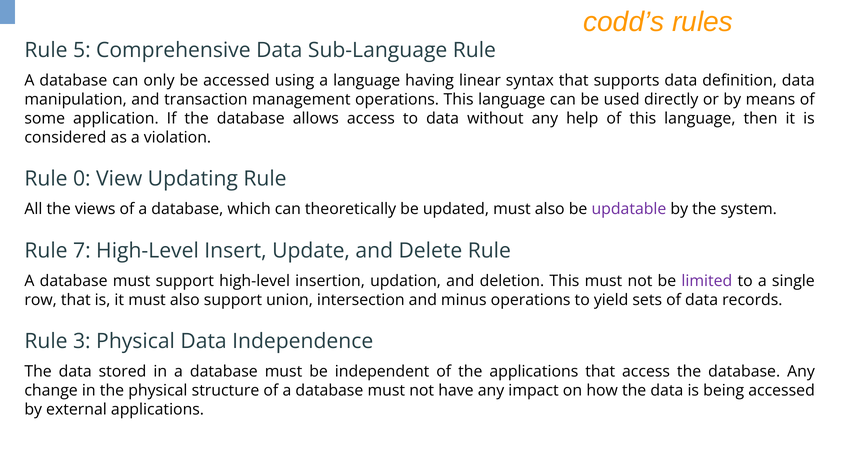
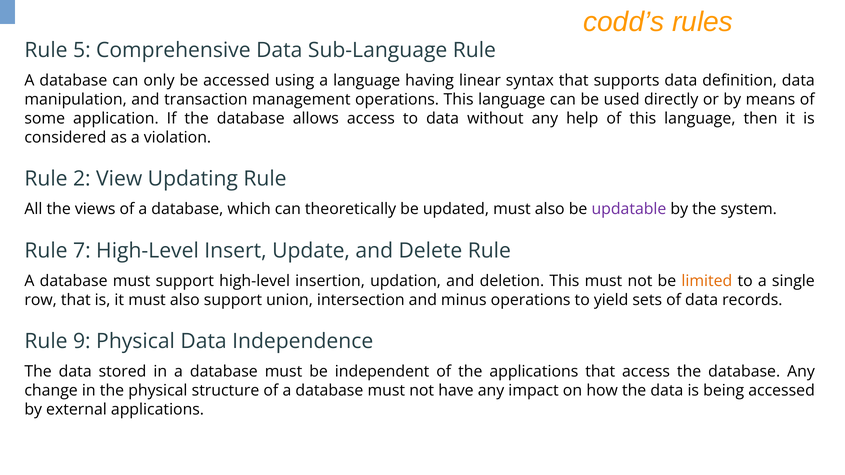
0: 0 -> 2
limited colour: purple -> orange
3: 3 -> 9
